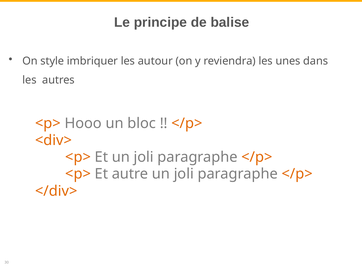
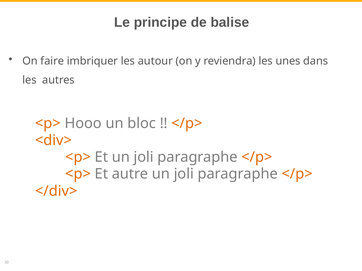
style: style -> faire
